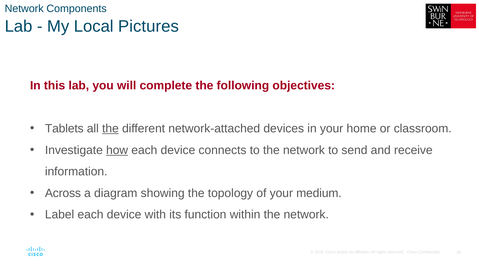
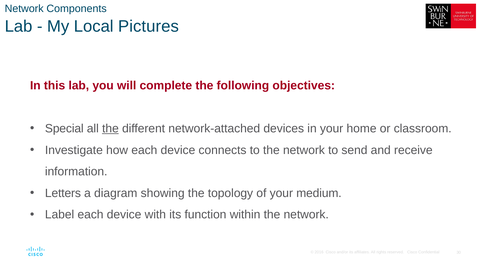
Tablets: Tablets -> Special
how underline: present -> none
Across: Across -> Letters
